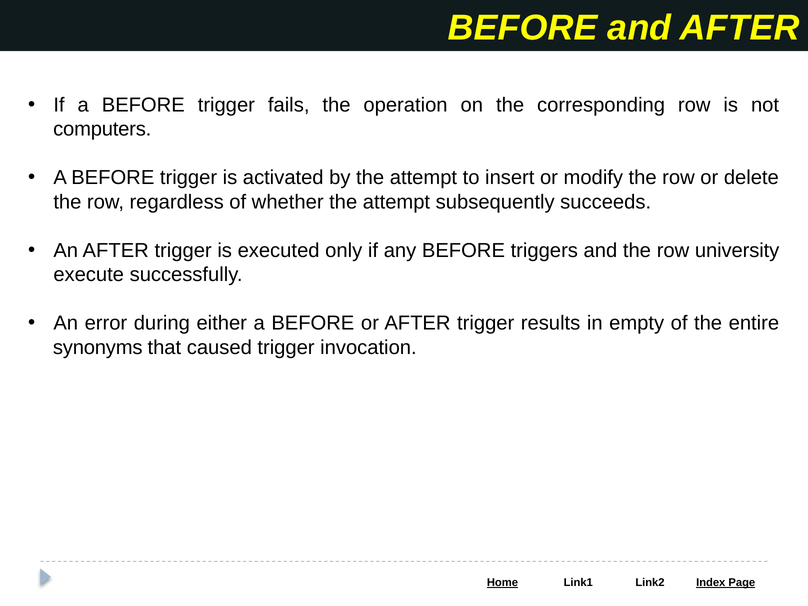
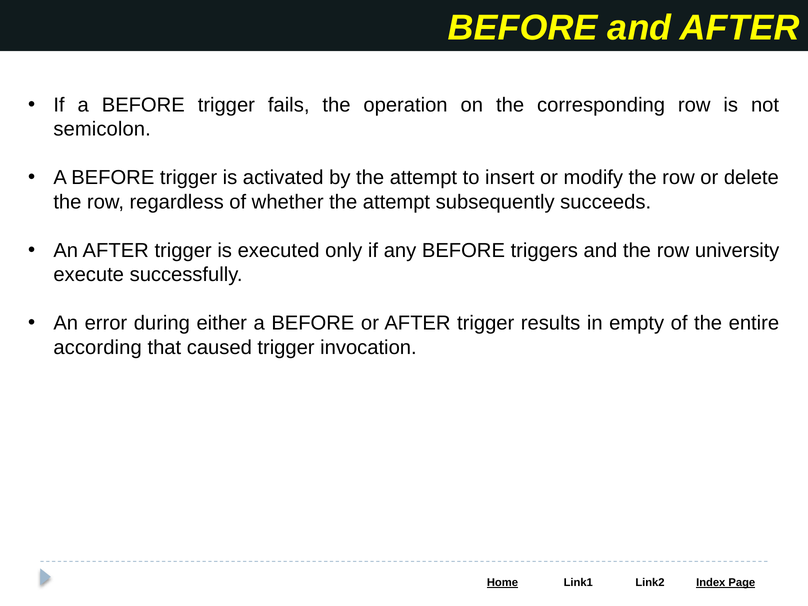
computers: computers -> semicolon
synonyms: synonyms -> according
